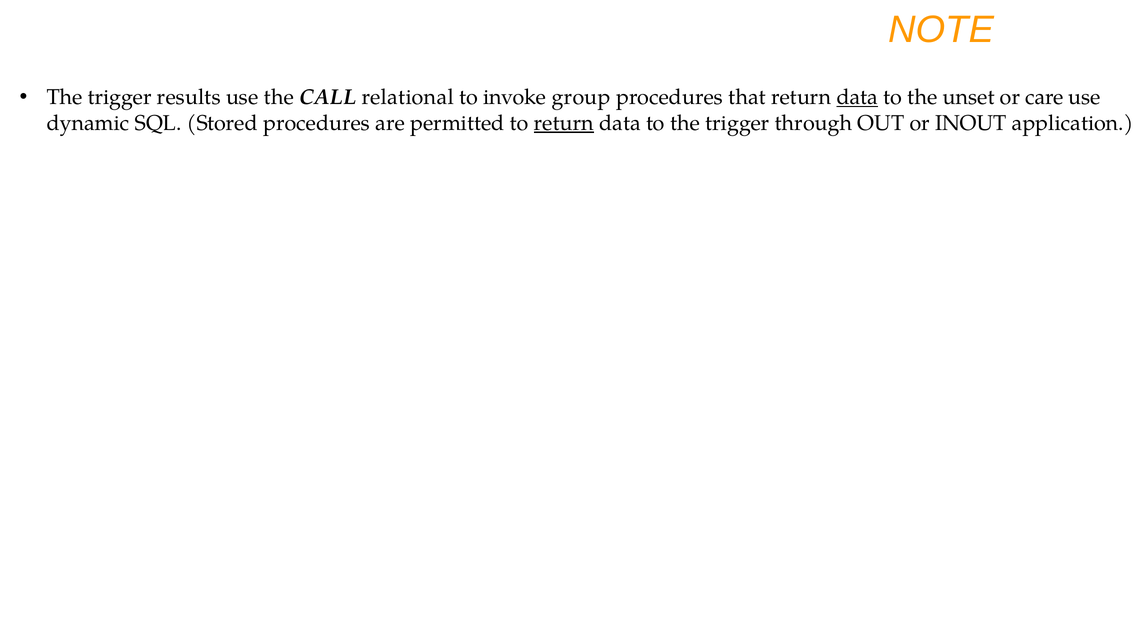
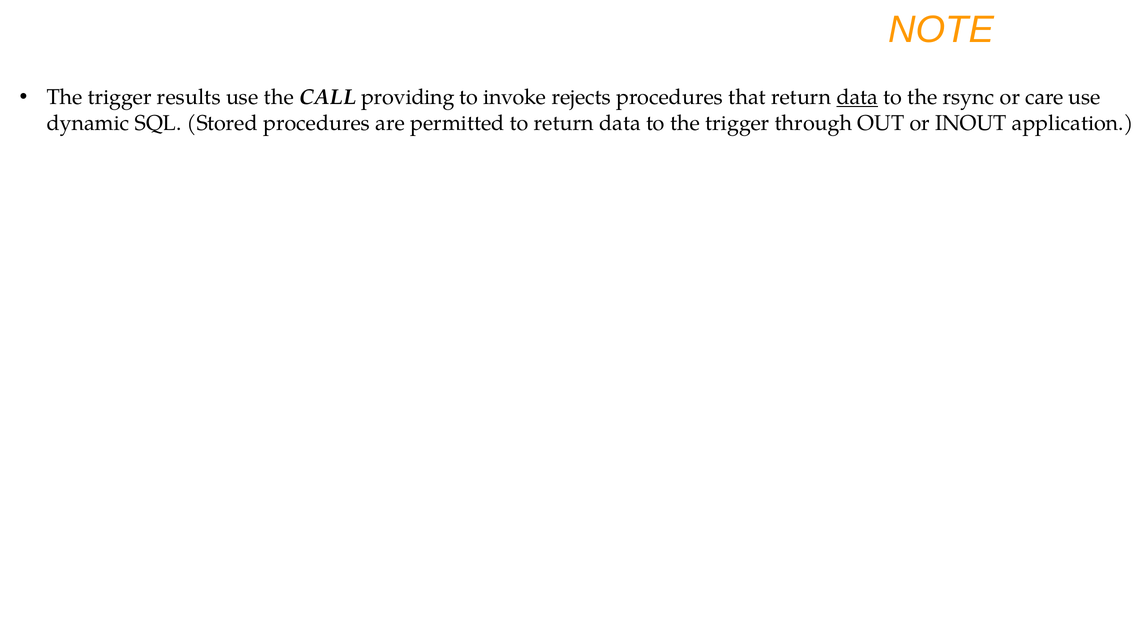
relational: relational -> providing
group: group -> rejects
unset: unset -> rsync
return at (564, 123) underline: present -> none
